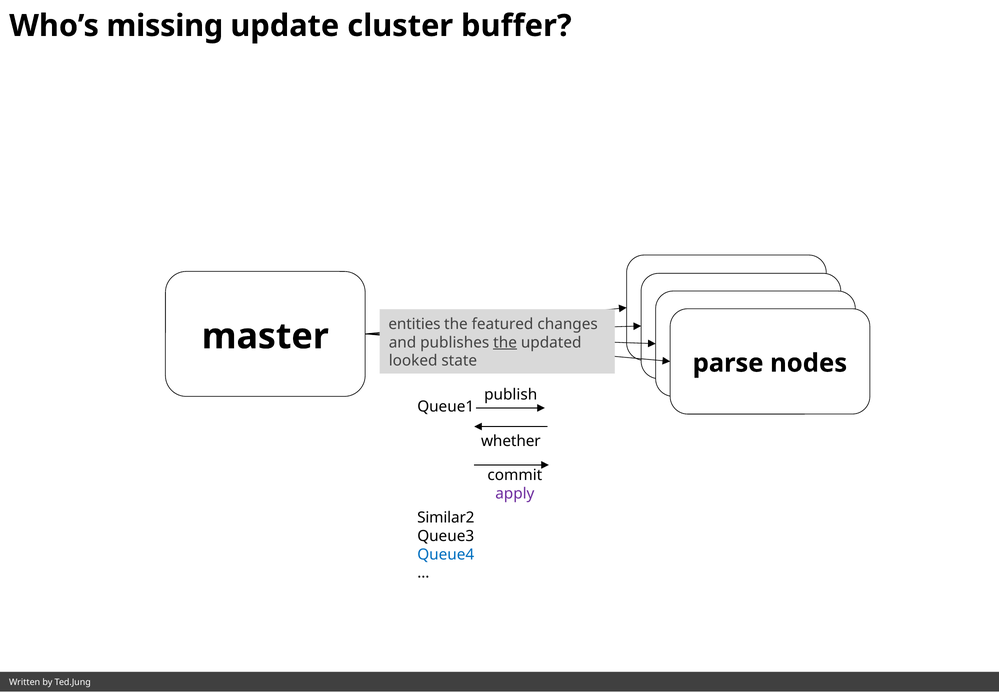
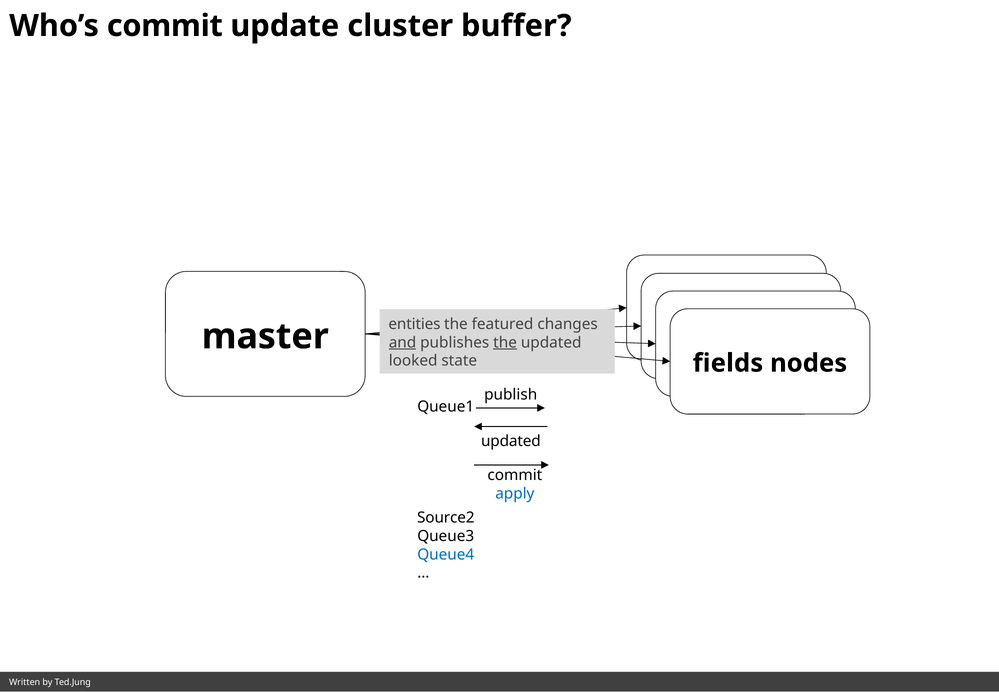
Who’s missing: missing -> commit
and underline: none -> present
parse: parse -> fields
whether at (511, 441): whether -> updated
apply colour: purple -> blue
Similar2: Similar2 -> Source2
